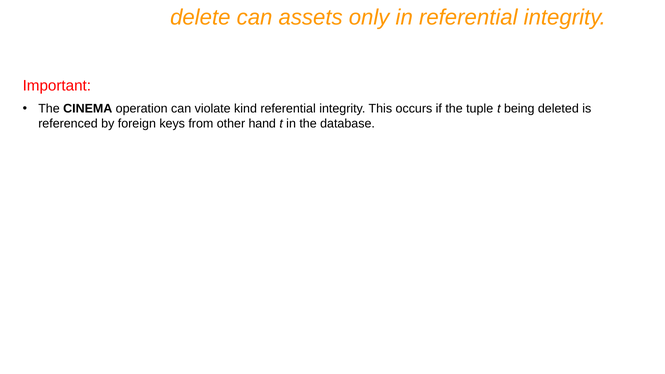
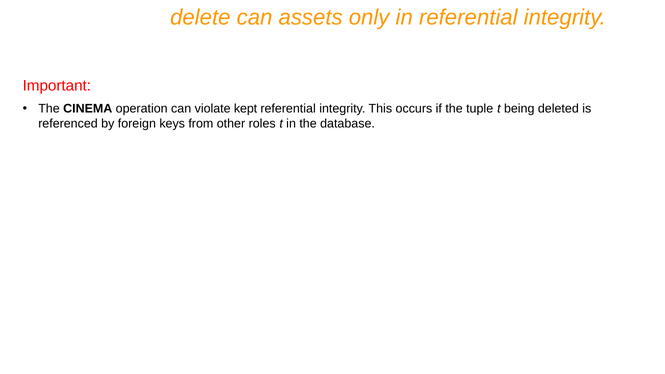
kind: kind -> kept
hand: hand -> roles
